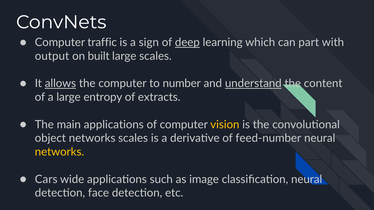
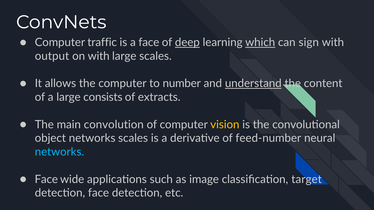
a sign: sign -> face
which underline: none -> present
part: part -> sign
on built: built -> with
allows underline: present -> none
entropy: entropy -> consists
main applications: applications -> convolution
networks at (59, 152) colour: yellow -> light blue
Cars at (46, 180): Cars -> Face
classification neural: neural -> target
